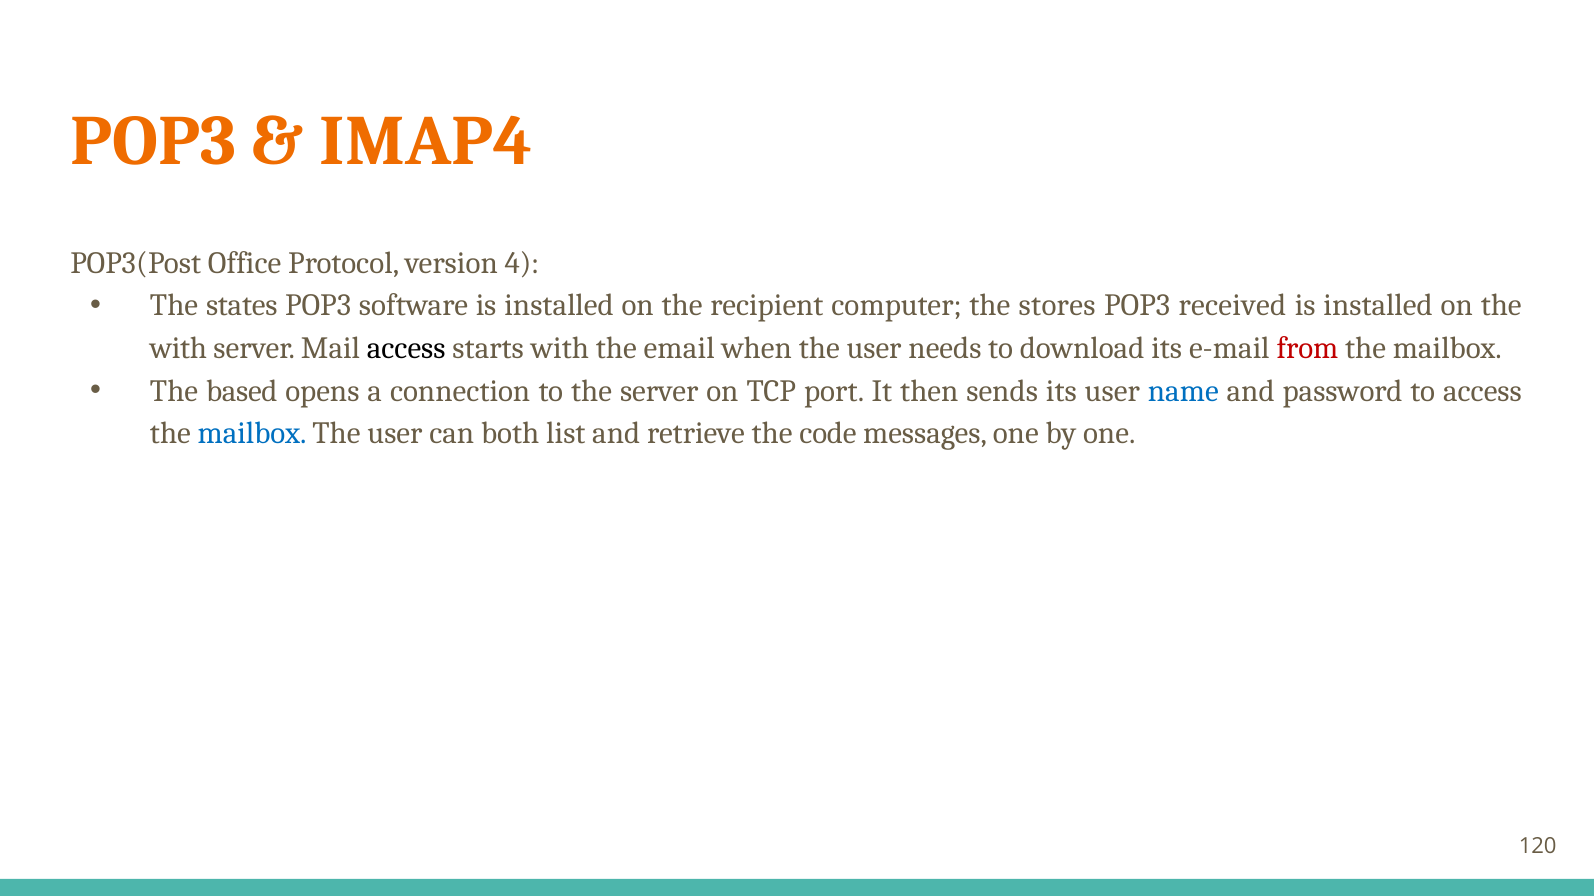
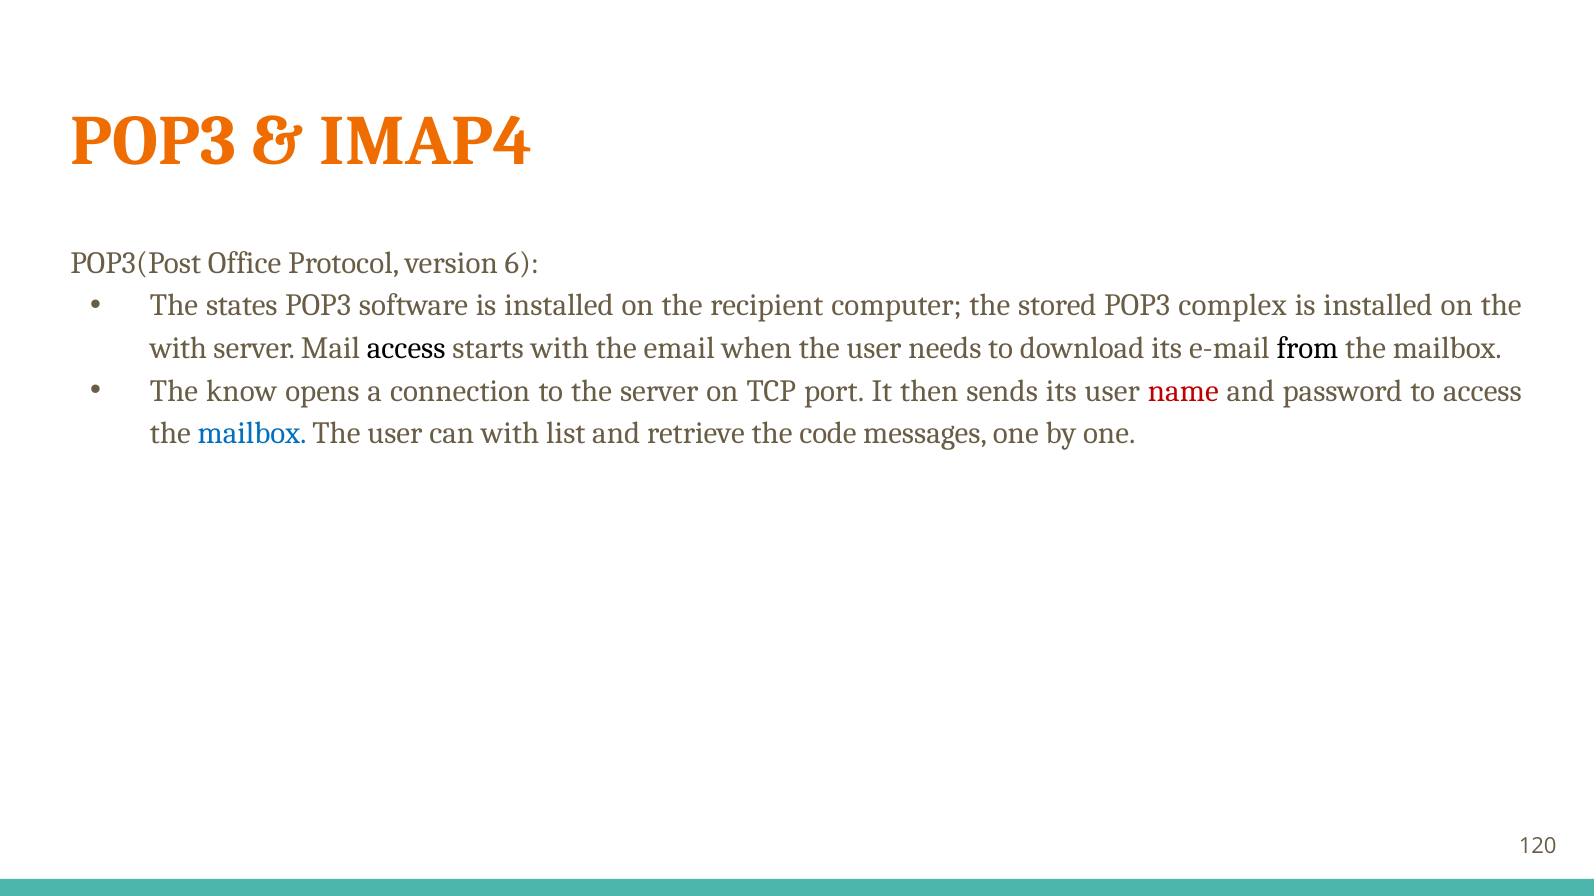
4: 4 -> 6
stores: stores -> stored
received: received -> complex
from colour: red -> black
based: based -> know
name colour: blue -> red
can both: both -> with
